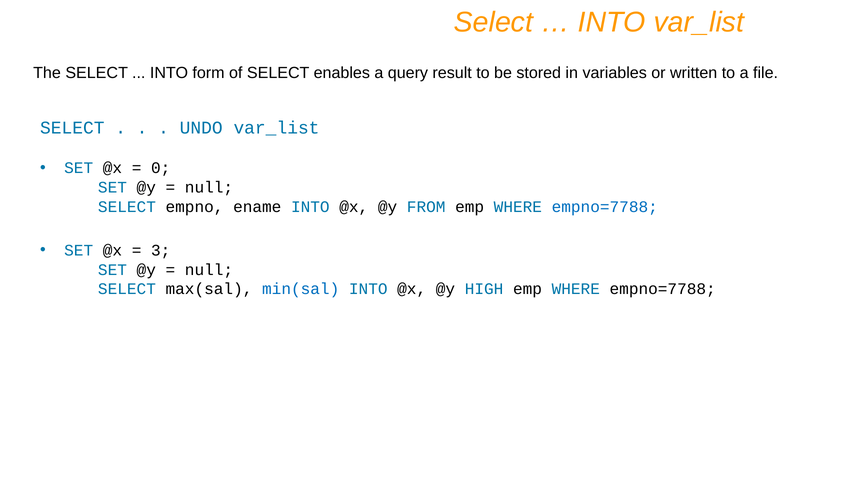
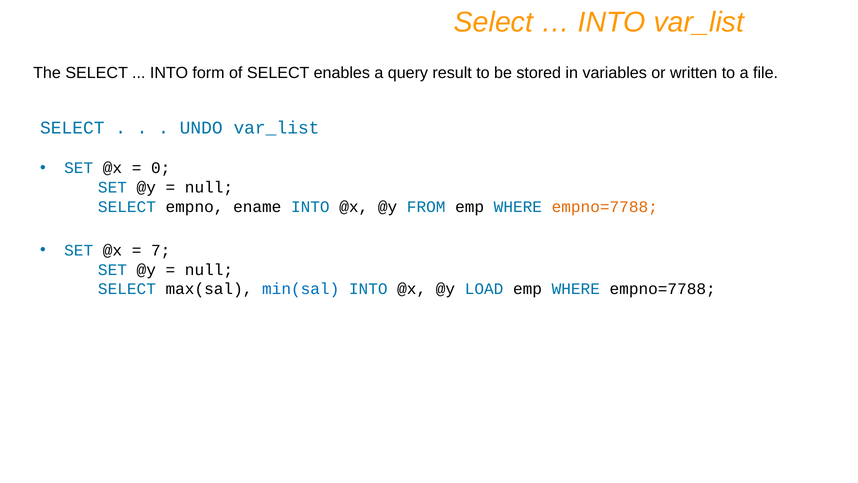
empno=7788 at (605, 207) colour: blue -> orange
3: 3 -> 7
HIGH: HIGH -> LOAD
